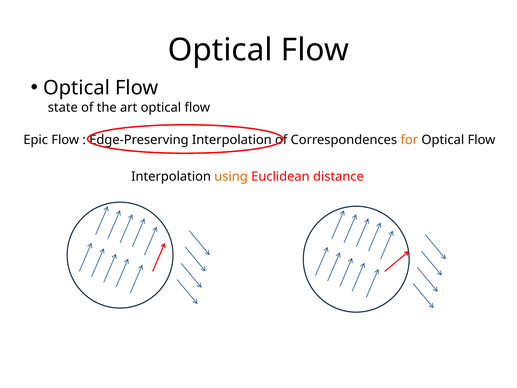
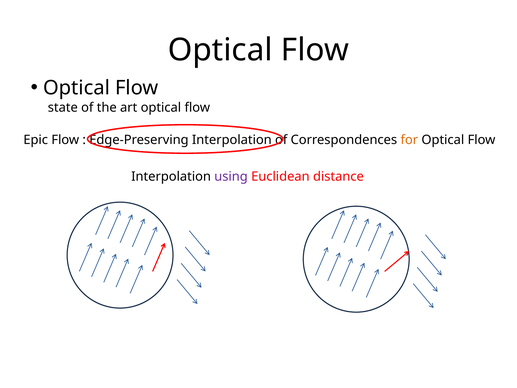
using colour: orange -> purple
